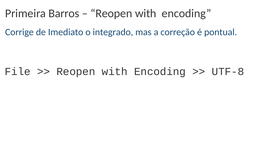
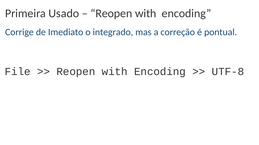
Barros: Barros -> Usado
